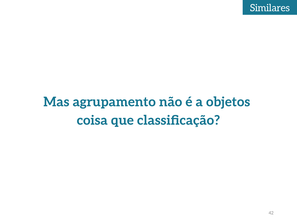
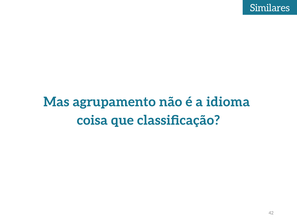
objetos: objetos -> idioma
